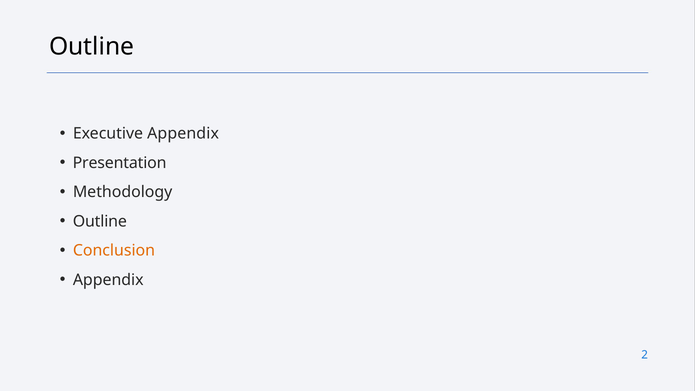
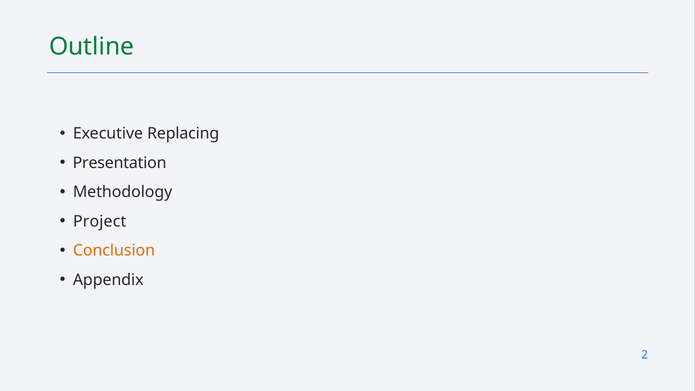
Outline at (92, 46) colour: black -> green
Executive Appendix: Appendix -> Replacing
Outline at (100, 221): Outline -> Project
